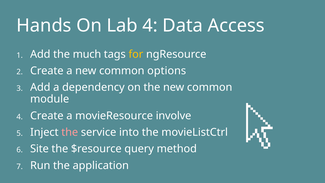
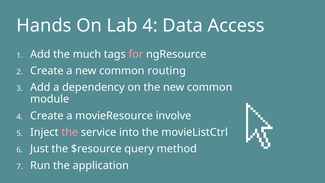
for colour: yellow -> pink
options: options -> routing
Site: Site -> Just
